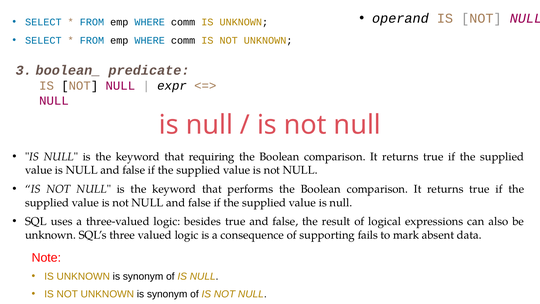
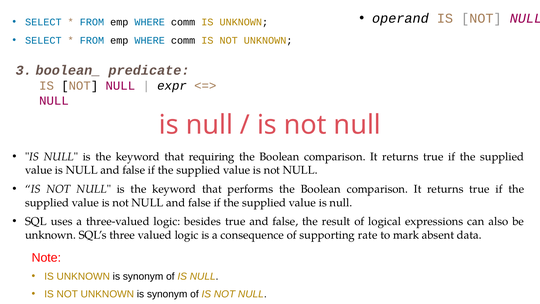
fails: fails -> rate
